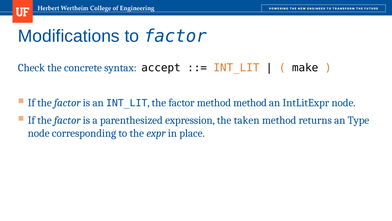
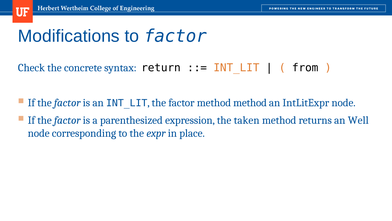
accept: accept -> return
make: make -> from
Type: Type -> Well
